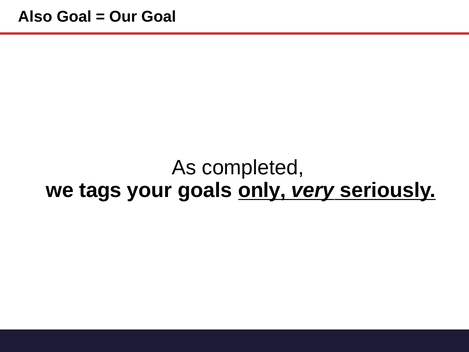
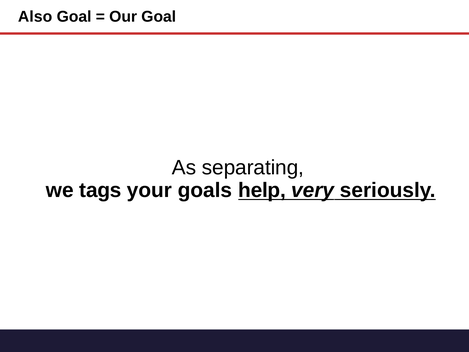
completed: completed -> separating
only: only -> help
